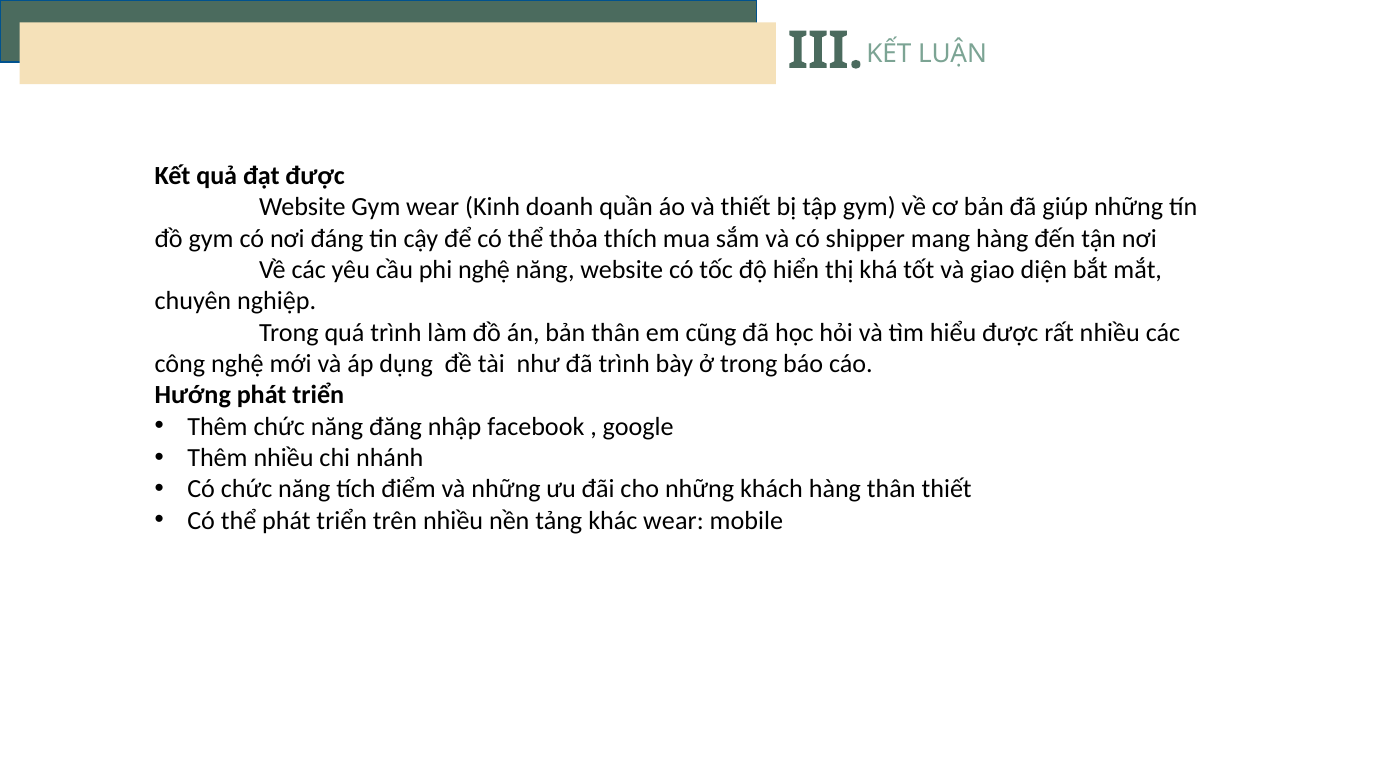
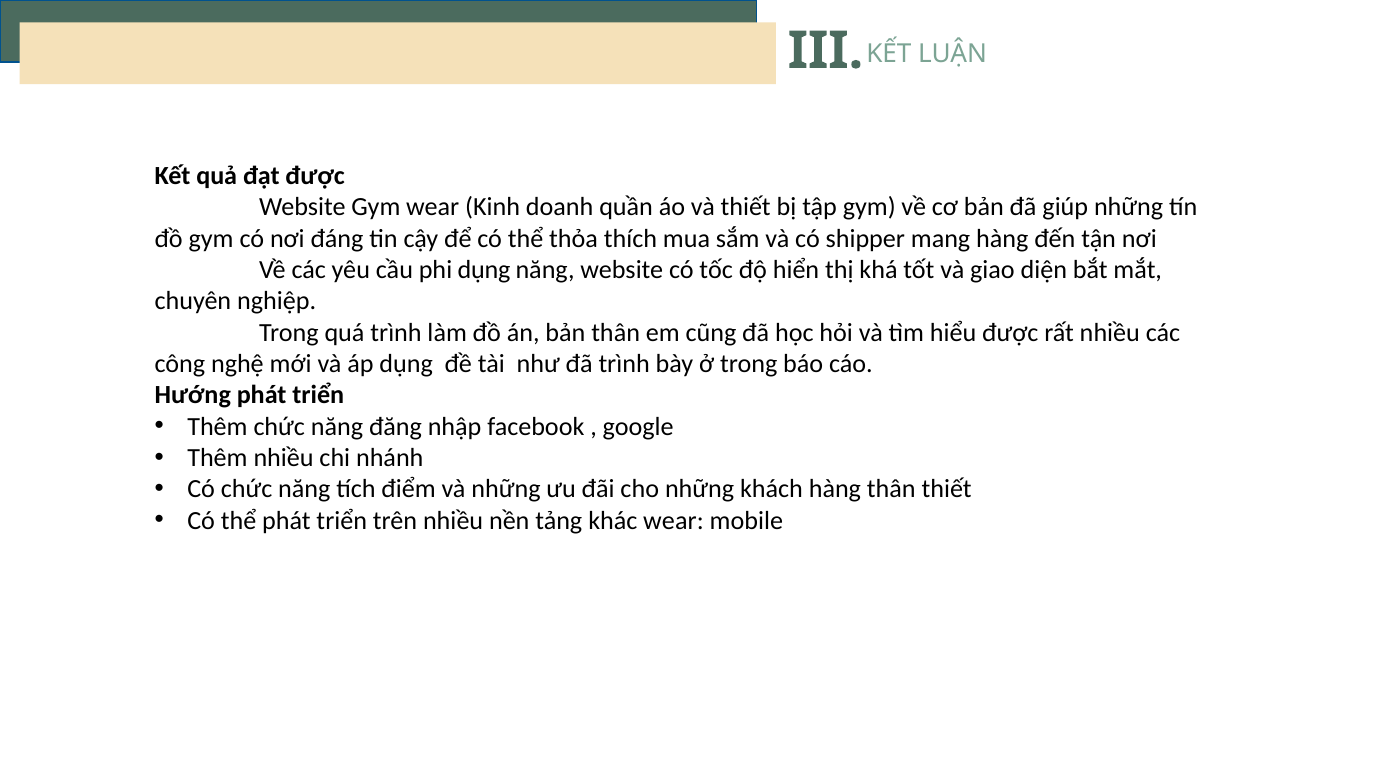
phi nghệ: nghệ -> dụng
